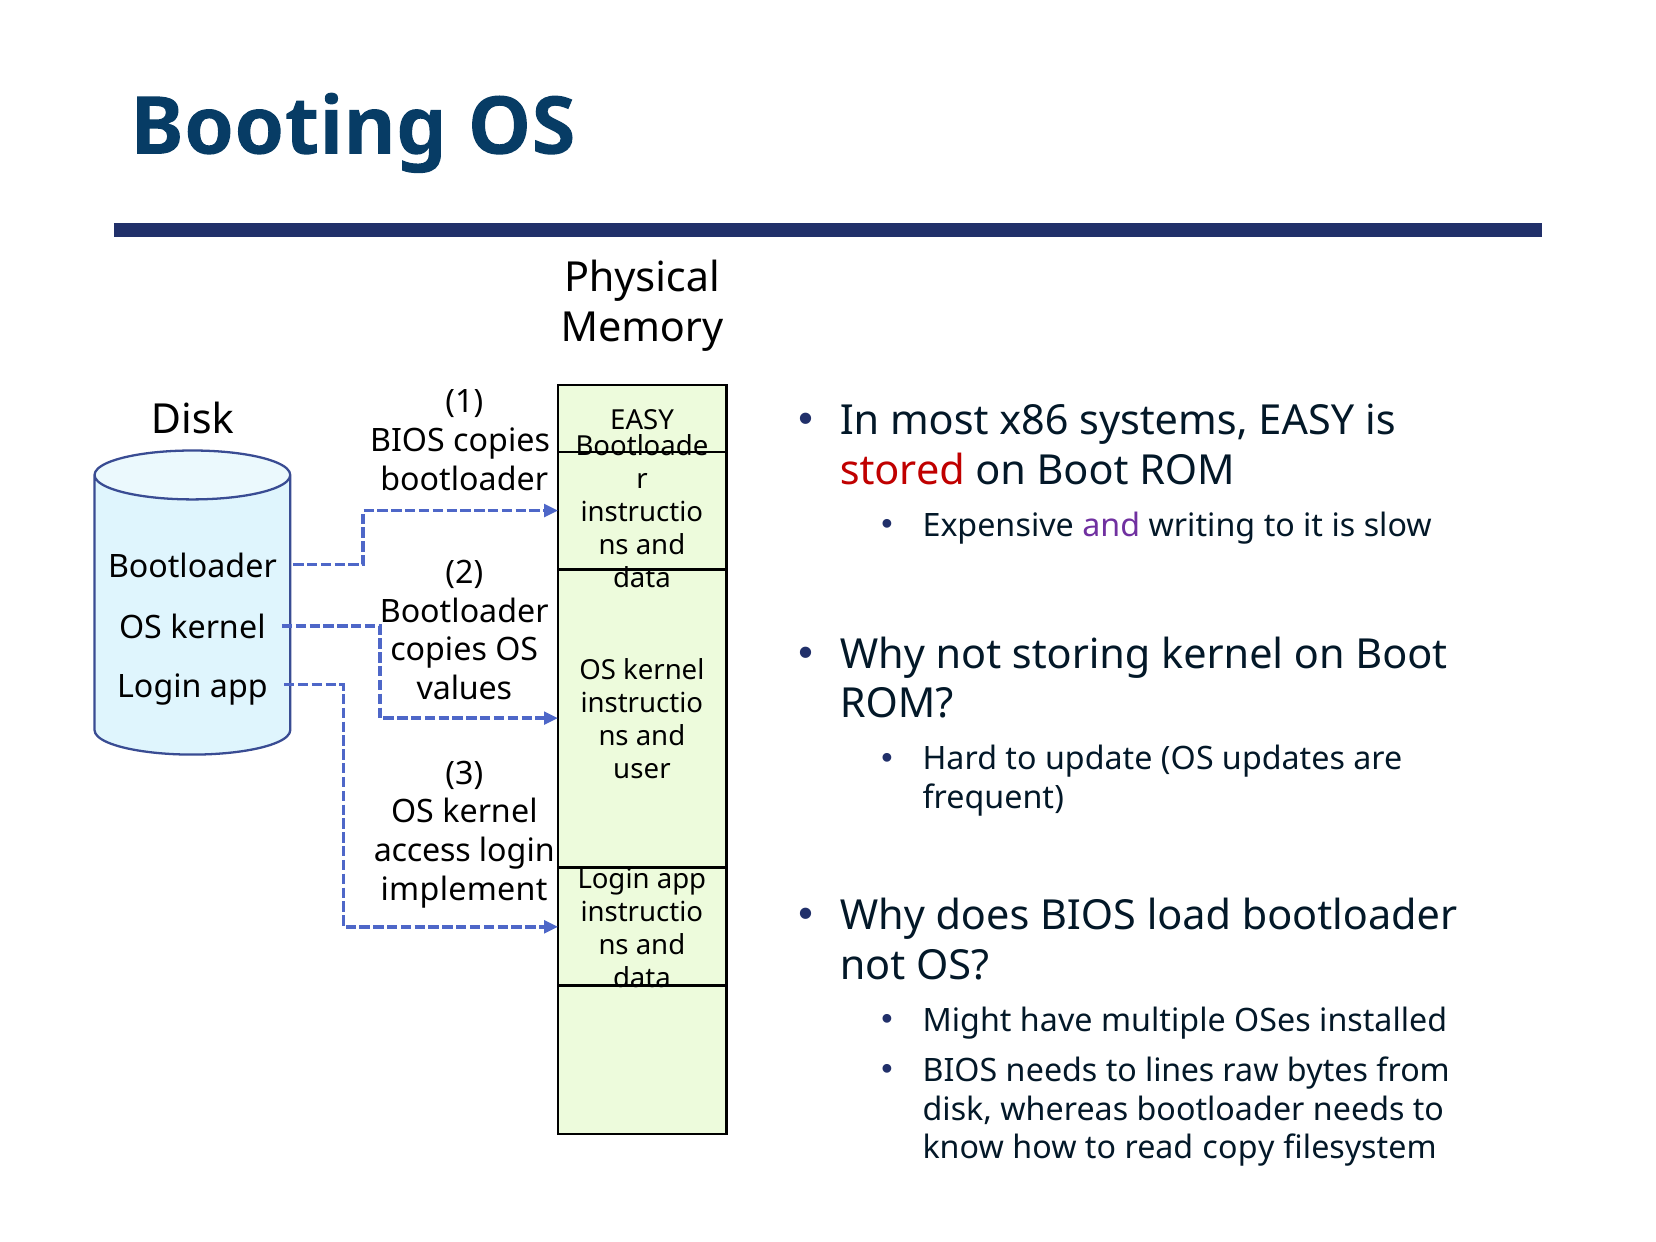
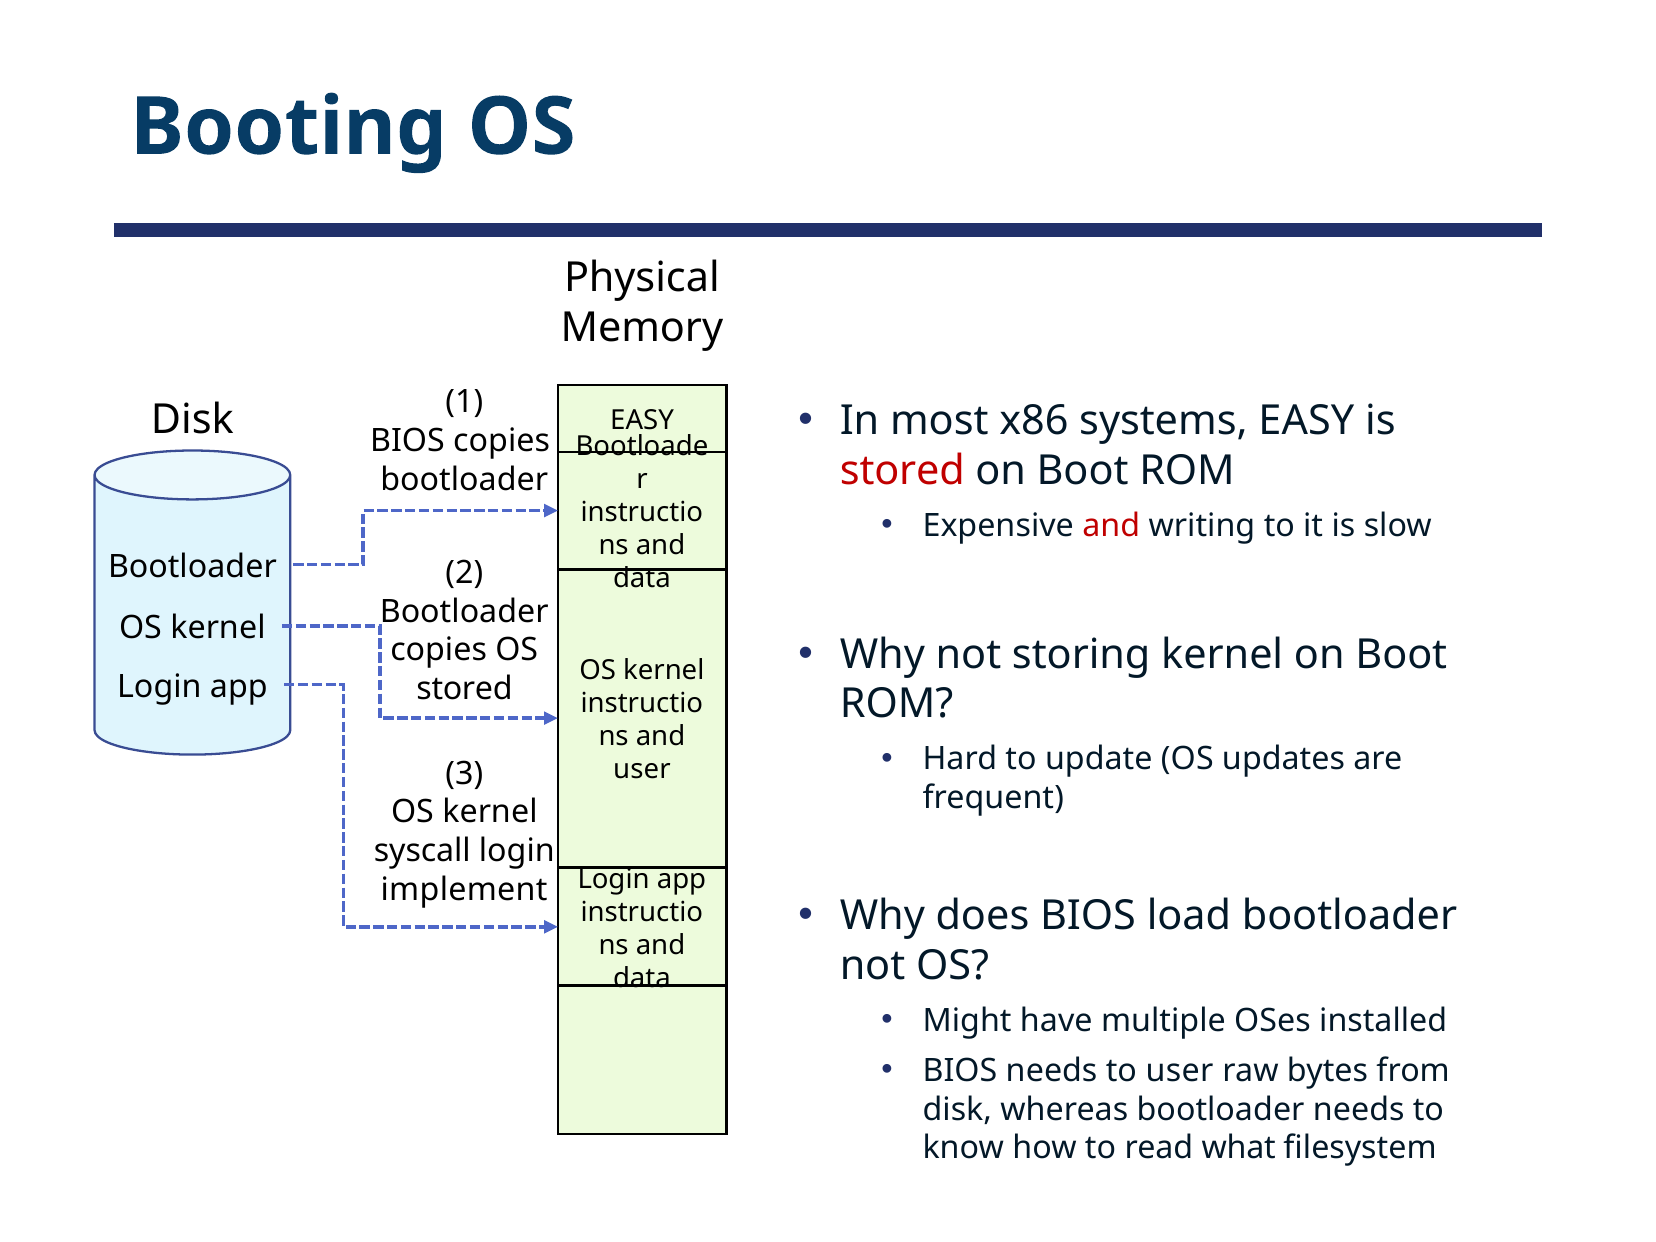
and at (1111, 526) colour: purple -> red
values at (464, 689): values -> stored
access: access -> syscall
to lines: lines -> user
copy: copy -> what
